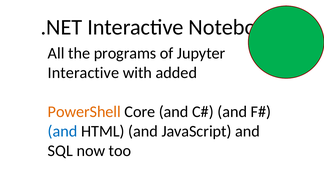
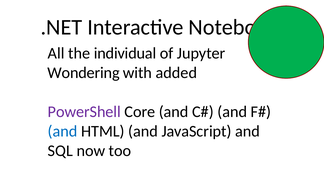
programs: programs -> individual
Interactive at (83, 73): Interactive -> Wondering
PowerShell colour: orange -> purple
